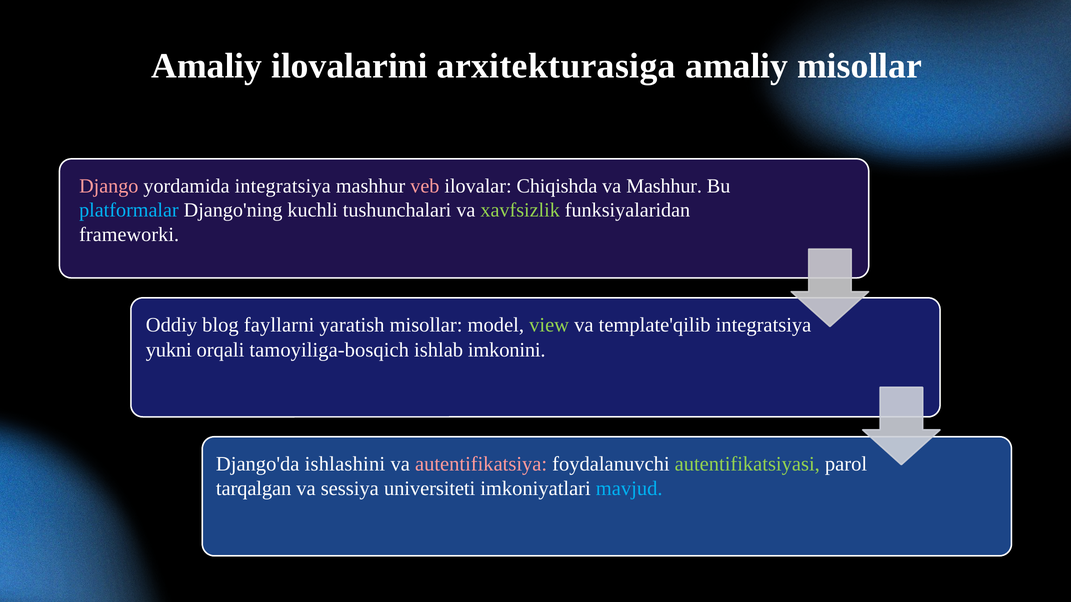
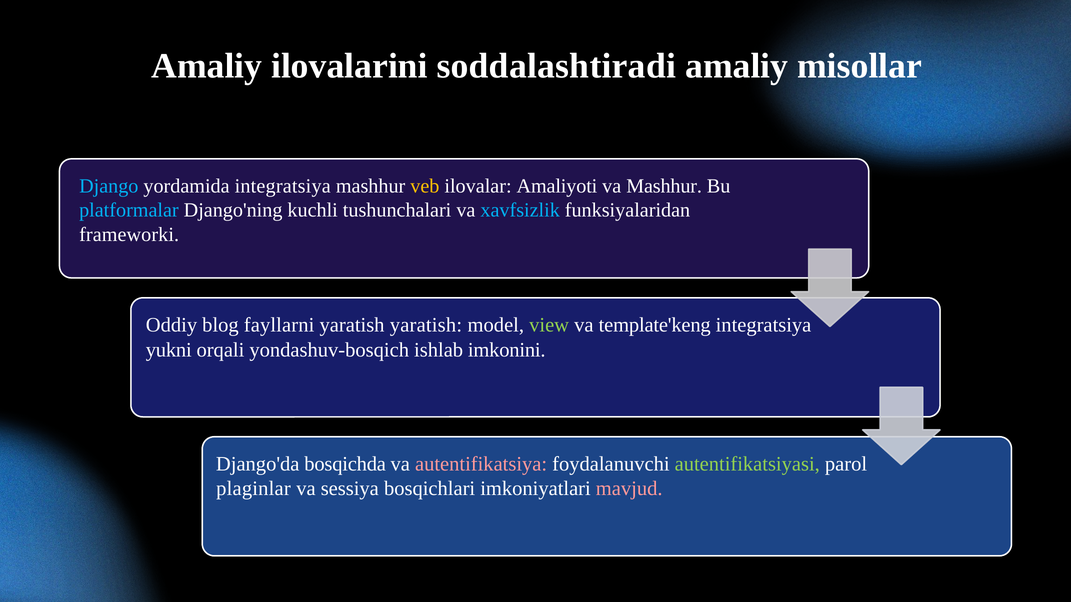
arxitekturasiga: arxitekturasiga -> soddalashtiradi
Django colour: pink -> light blue
veb colour: pink -> yellow
Chiqishda: Chiqishda -> Amaliyoti
xavfsizlik colour: light green -> light blue
yaratish misollar: misollar -> yaratish
template'qilib: template'qilib -> template'keng
tamoyiliga-bosqich: tamoyiliga-bosqich -> yondashuv-bosqich
ishlashini: ishlashini -> bosqichda
tarqalgan: tarqalgan -> plaginlar
universiteti: universiteti -> bosqichlari
mavjud colour: light blue -> pink
